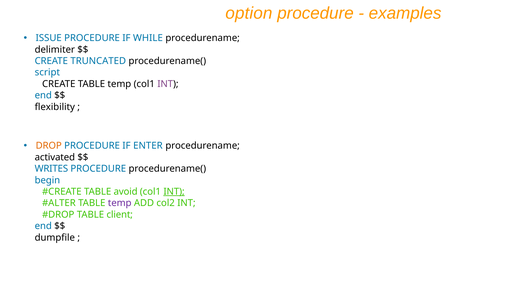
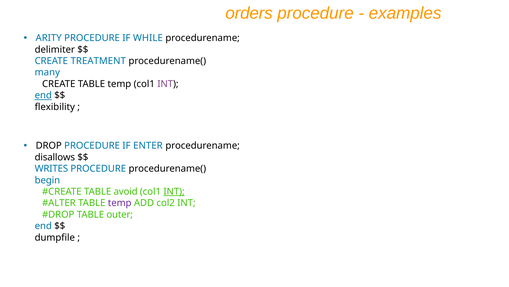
option: option -> orders
ISSUE: ISSUE -> ARITY
TRUNCATED: TRUNCATED -> TREATMENT
script: script -> many
end at (43, 95) underline: none -> present
DROP colour: orange -> black
activated: activated -> disallows
client: client -> outer
